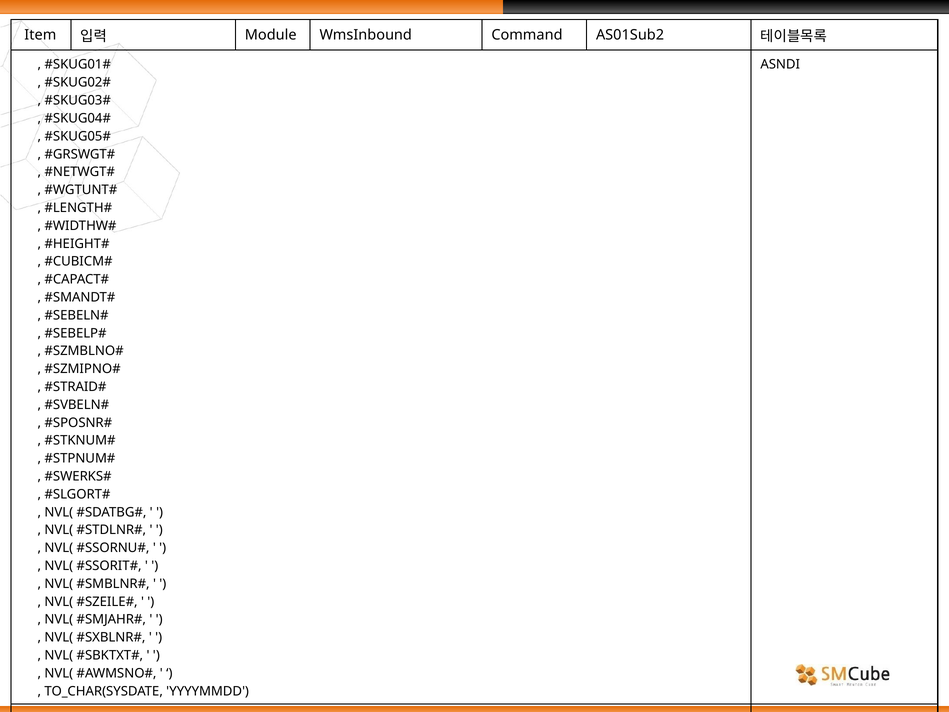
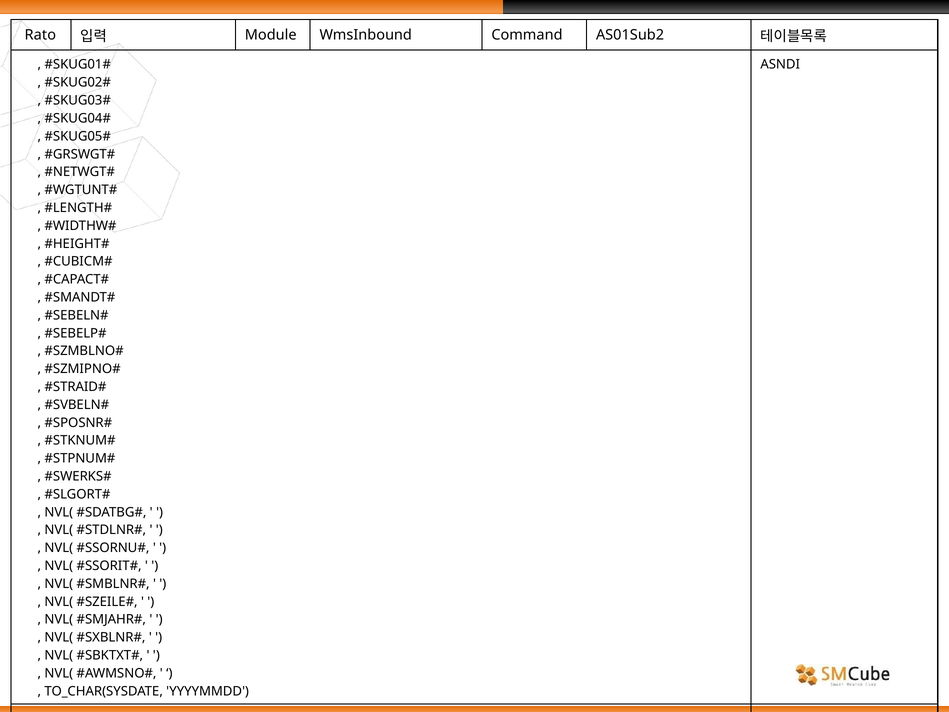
Item: Item -> Rato
